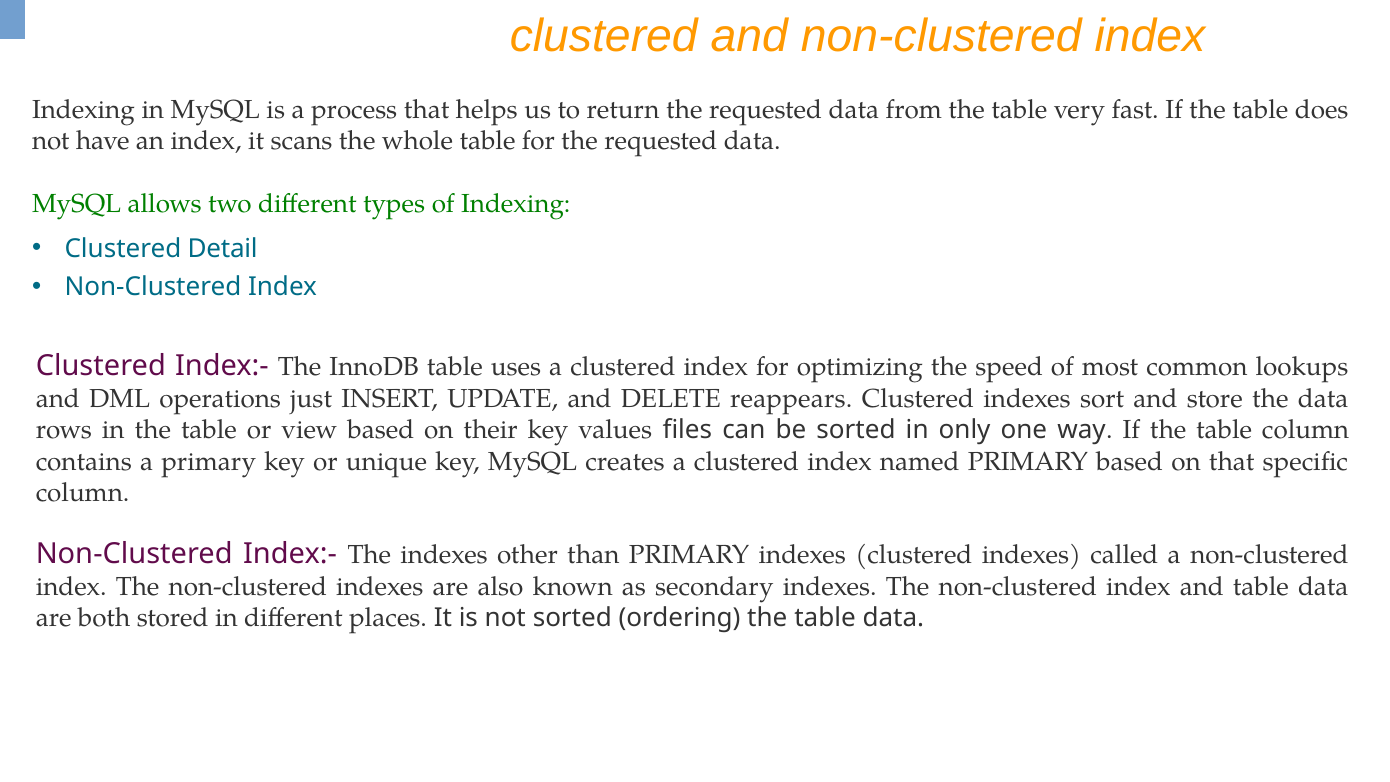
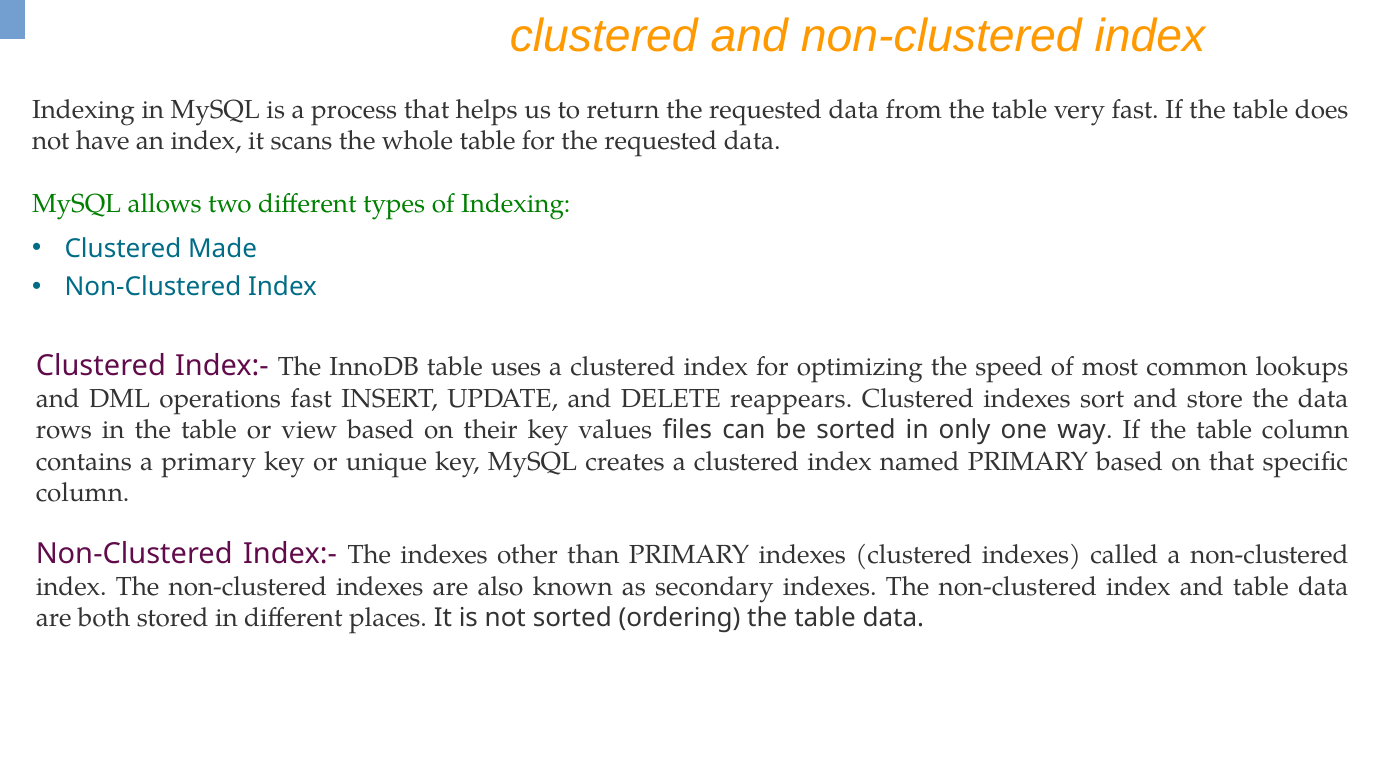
Detail: Detail -> Made
operations just: just -> fast
